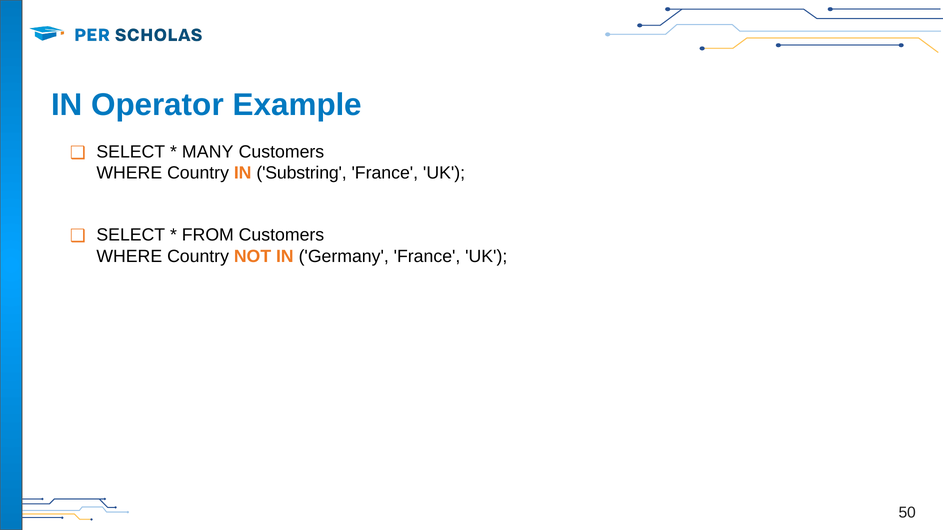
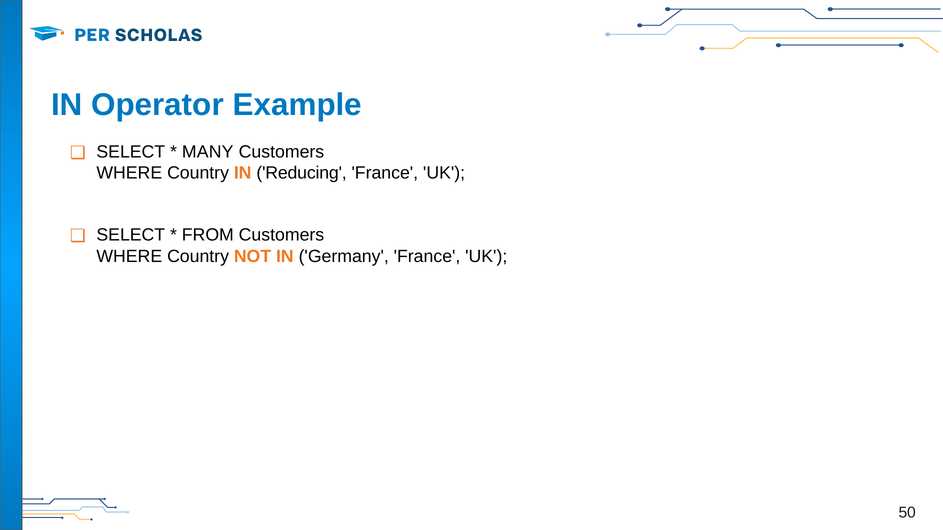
Substring: Substring -> Reducing
